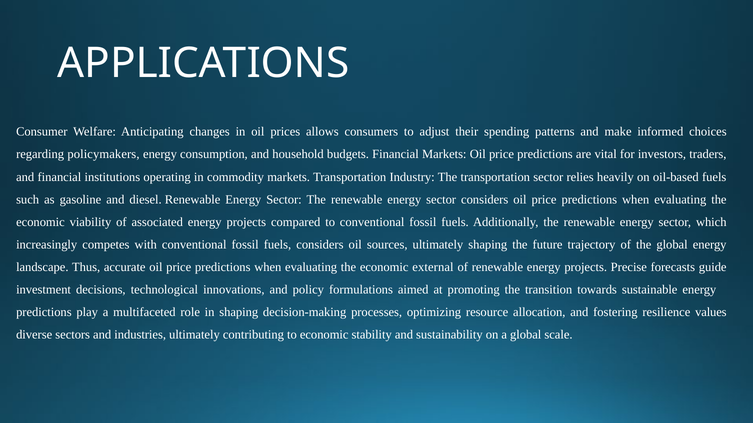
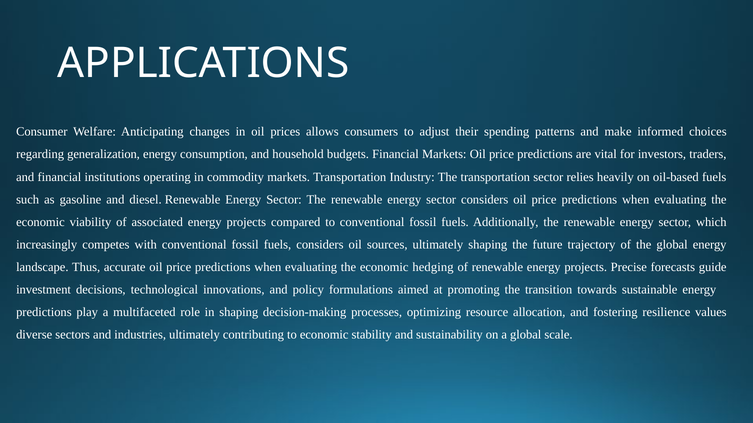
policymakers: policymakers -> generalization
external: external -> hedging
